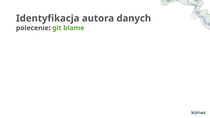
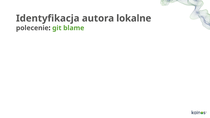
danych: danych -> lokalne
